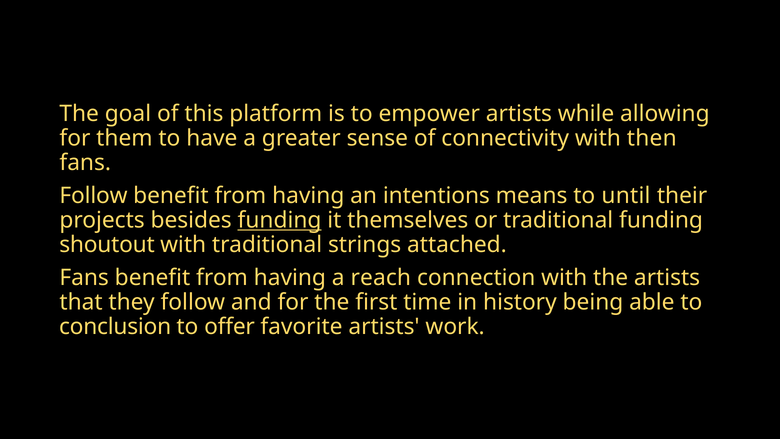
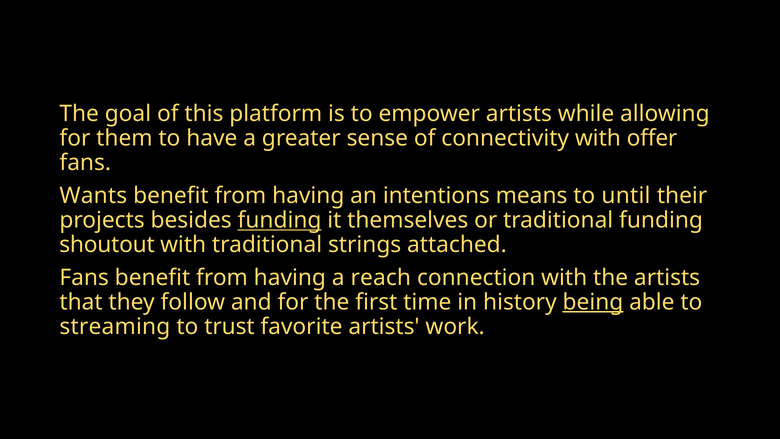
then: then -> offer
Follow at (94, 196): Follow -> Wants
being underline: none -> present
conclusion: conclusion -> streaming
offer: offer -> trust
